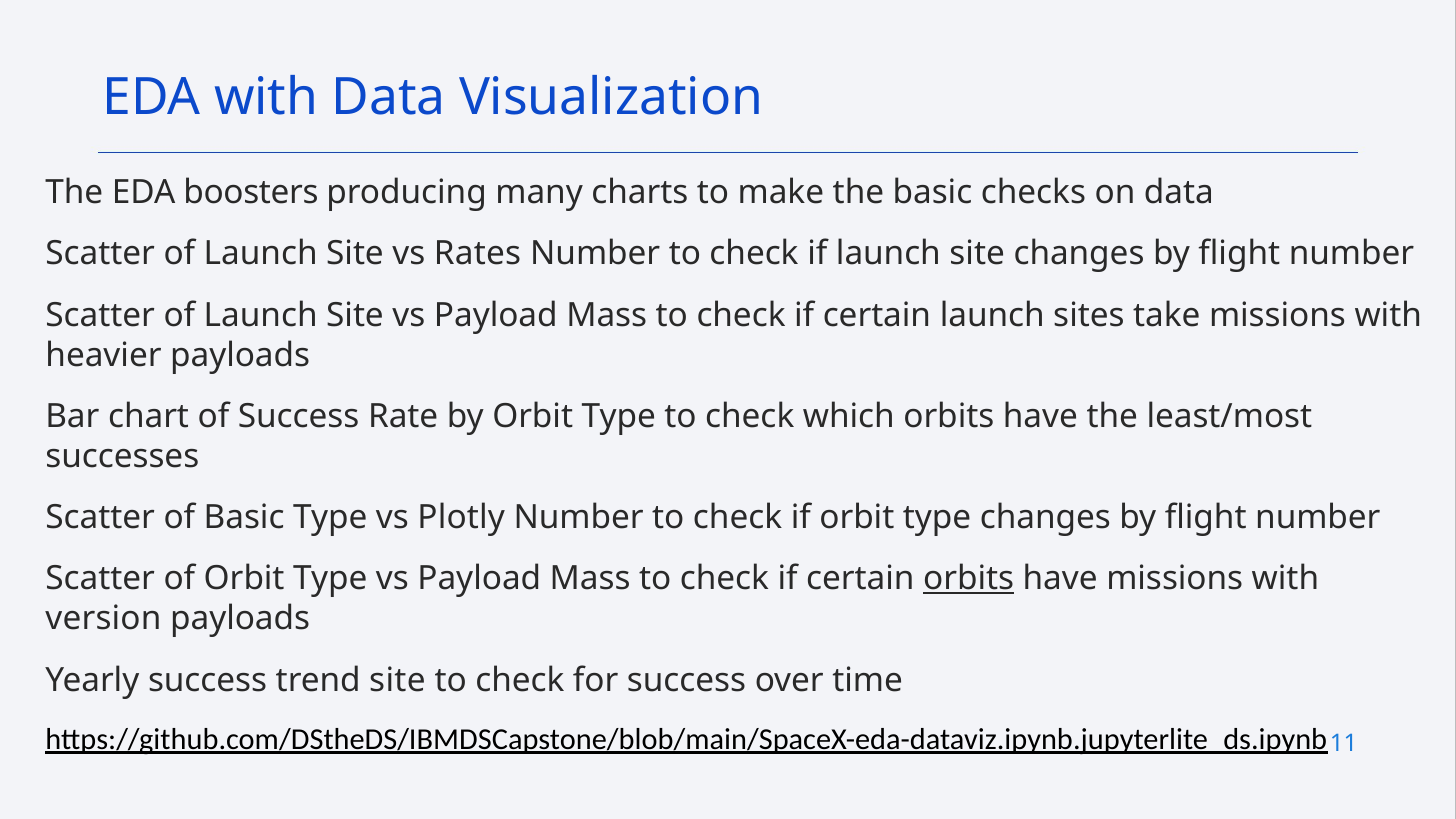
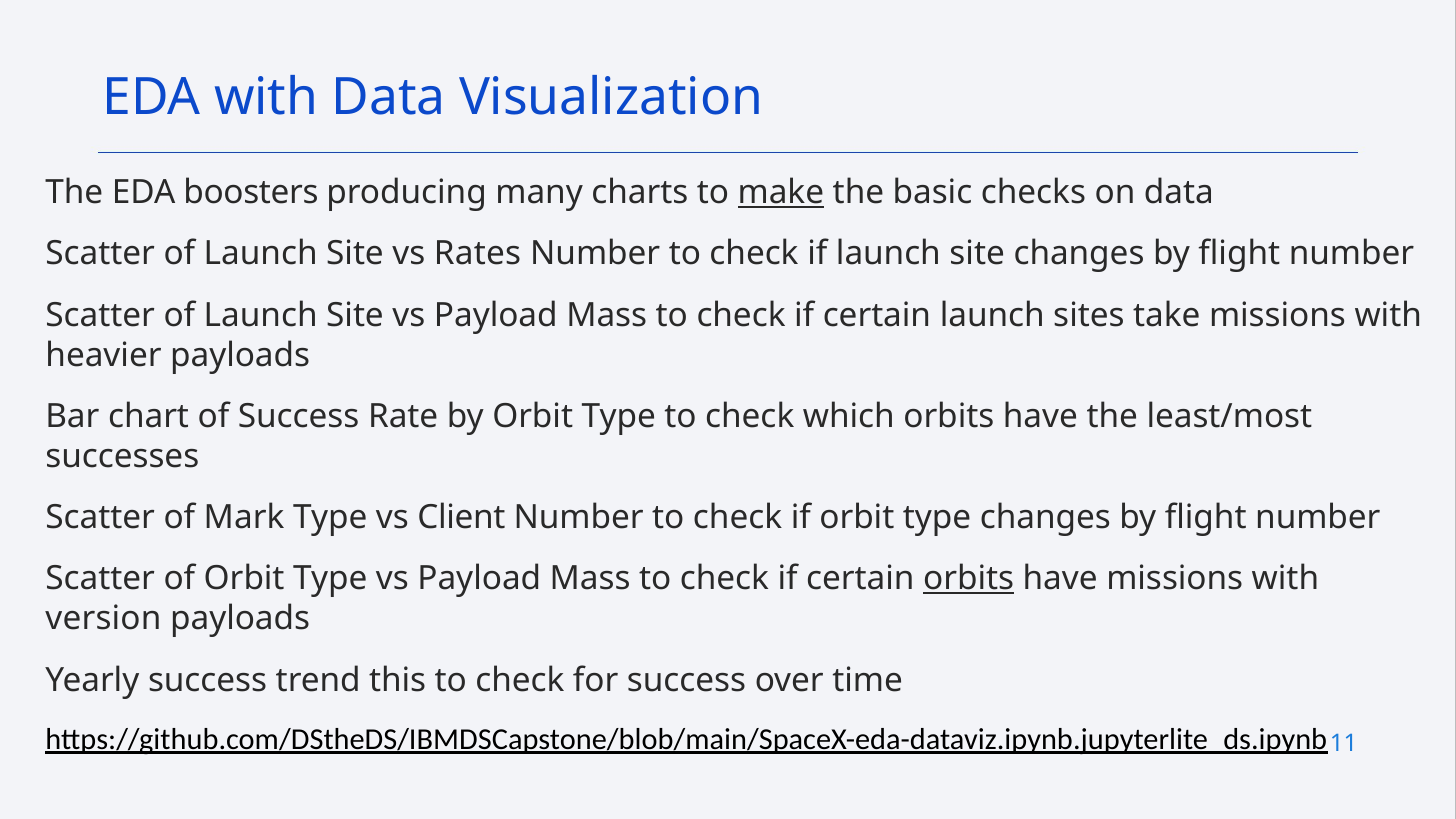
make underline: none -> present
of Basic: Basic -> Mark
Plotly: Plotly -> Client
trend site: site -> this
